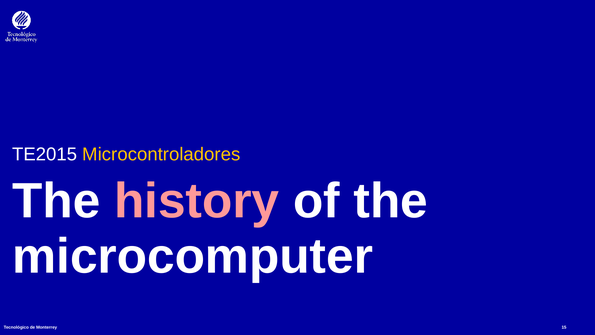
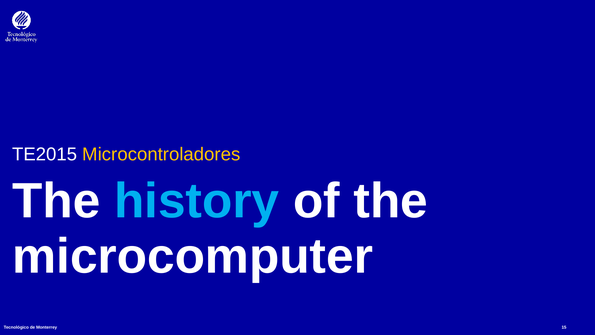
history colour: pink -> light blue
